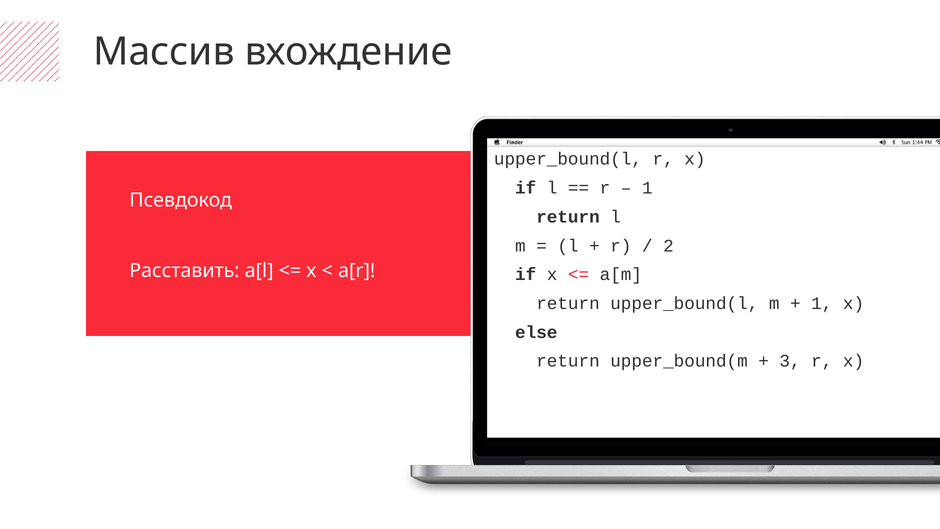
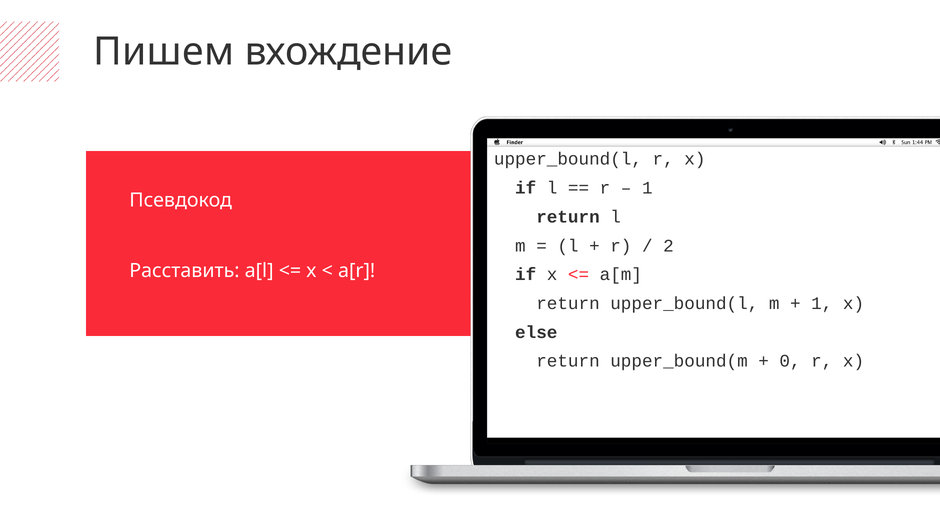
Массив: Массив -> Пишем
3: 3 -> 0
